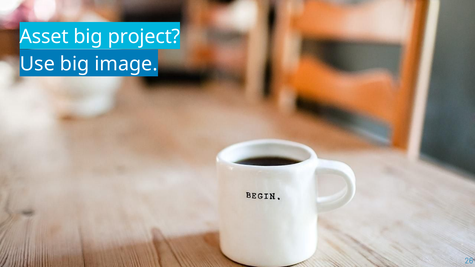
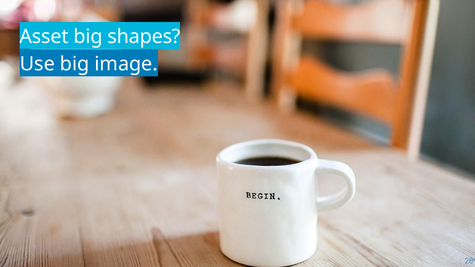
project: project -> shapes
